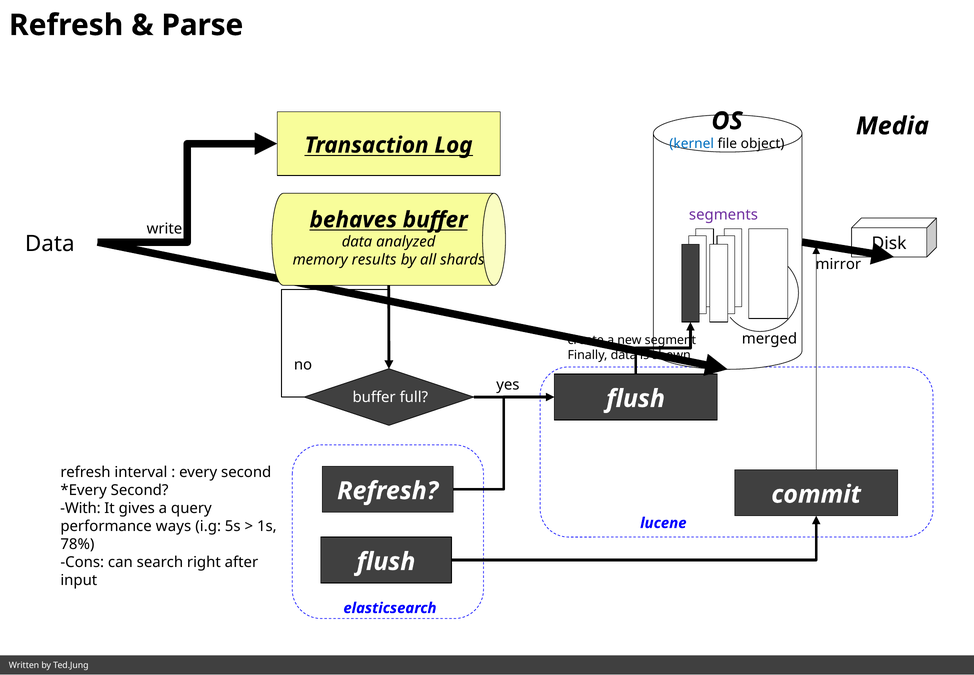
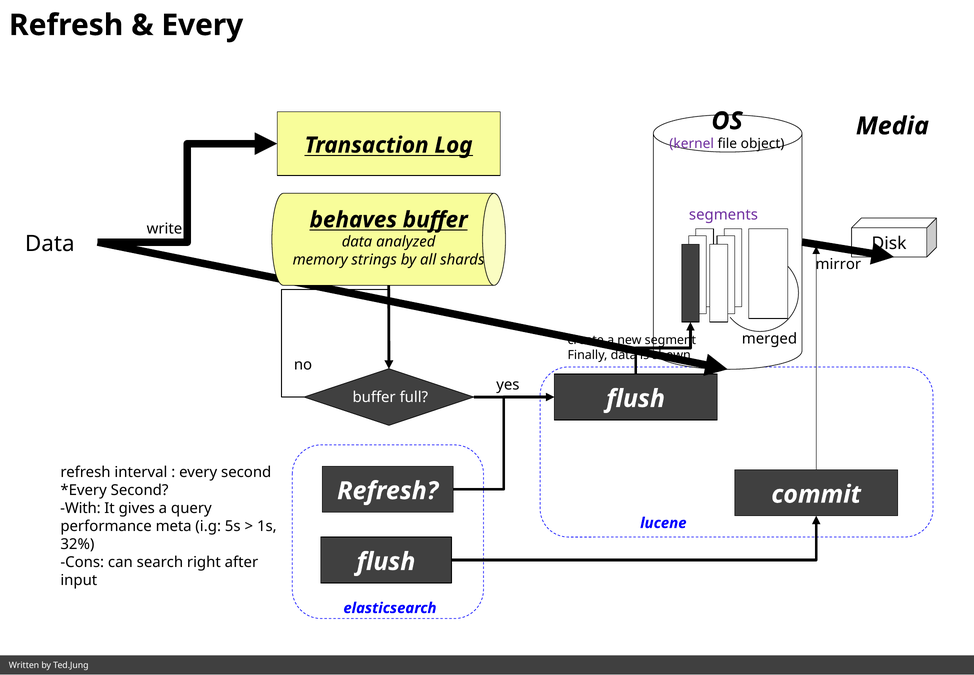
Parse at (202, 25): Parse -> Every
kernel colour: blue -> purple
results: results -> strings
ways: ways -> meta
78%: 78% -> 32%
